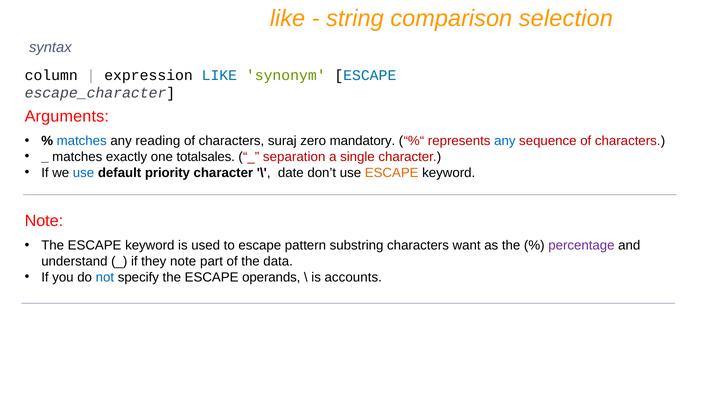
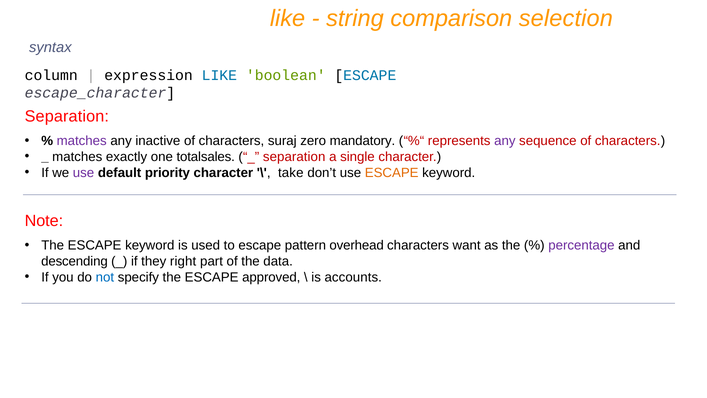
synonym: synonym -> boolean
Arguments at (67, 116): Arguments -> Separation
matches at (82, 141) colour: blue -> purple
reading: reading -> inactive
any at (505, 141) colour: blue -> purple
use at (84, 173) colour: blue -> purple
date: date -> take
substring: substring -> overhead
understand: understand -> descending
they note: note -> right
operands: operands -> approved
